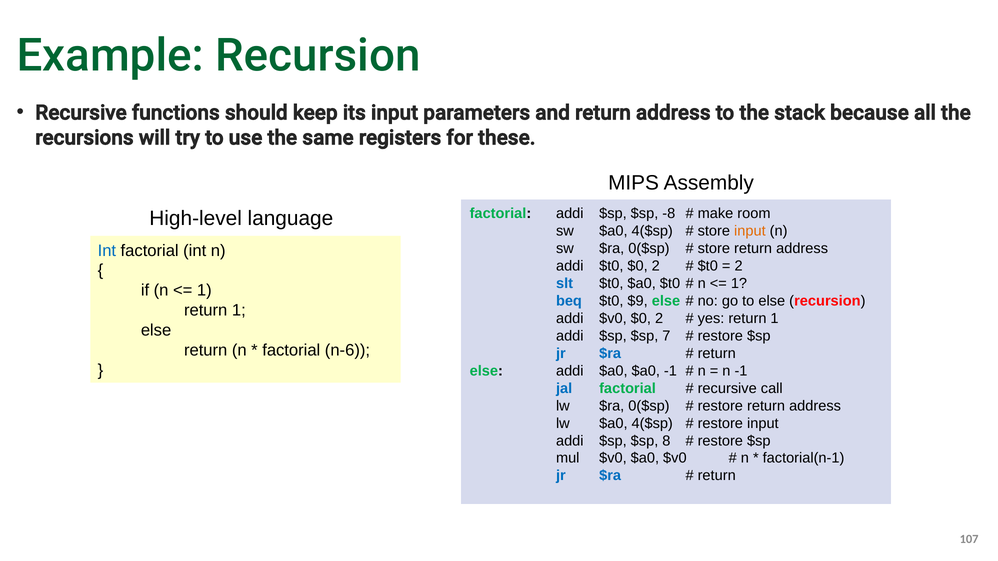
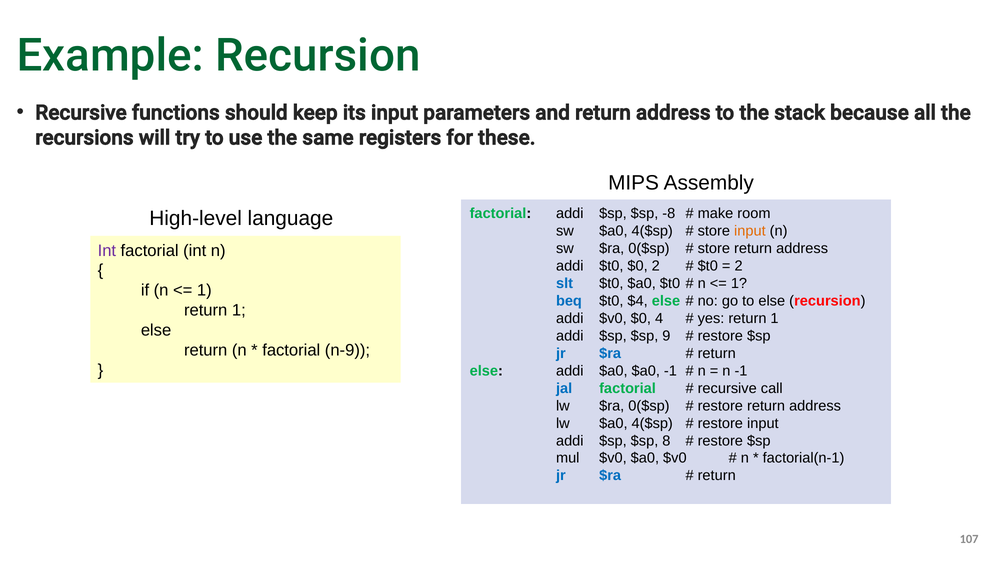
Int at (107, 251) colour: blue -> purple
$9: $9 -> $4
$v0 $0 2: 2 -> 4
7: 7 -> 9
n-6: n-6 -> n-9
